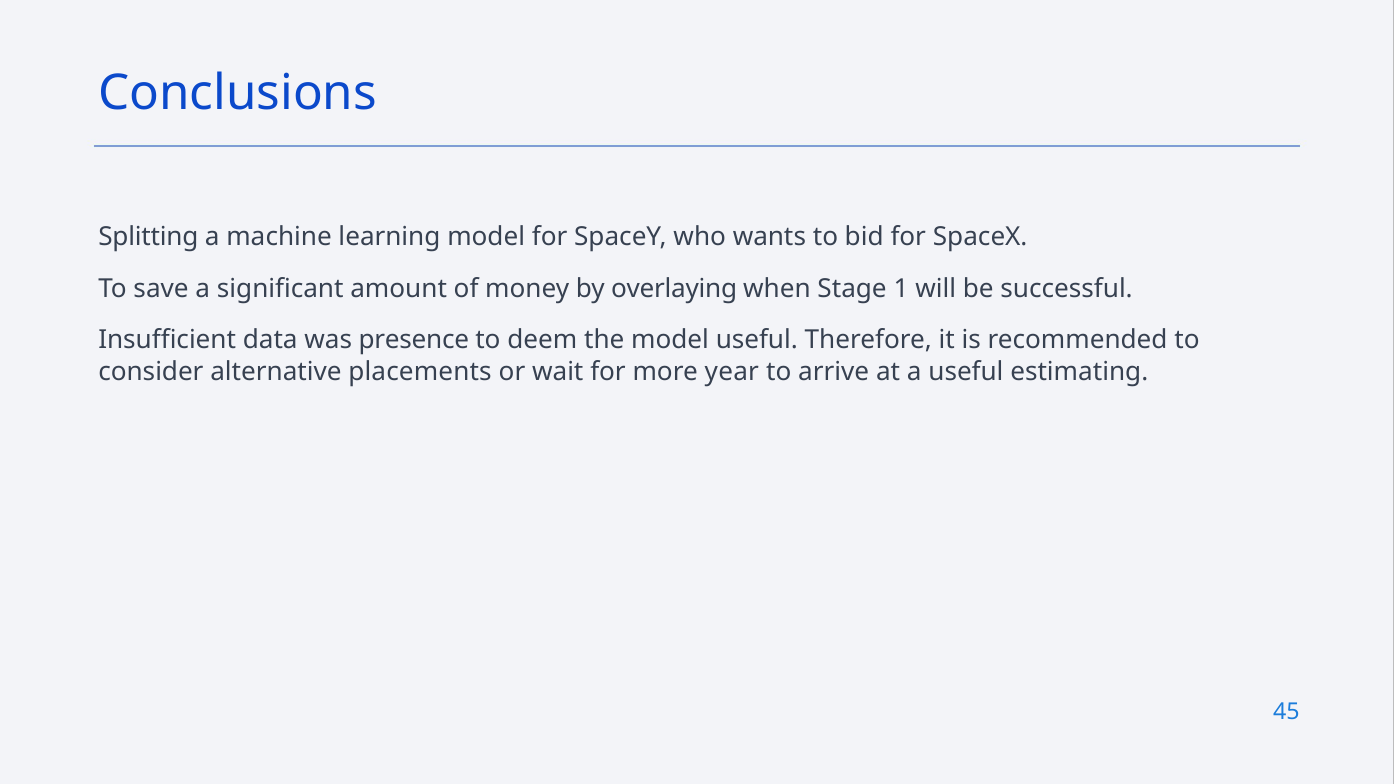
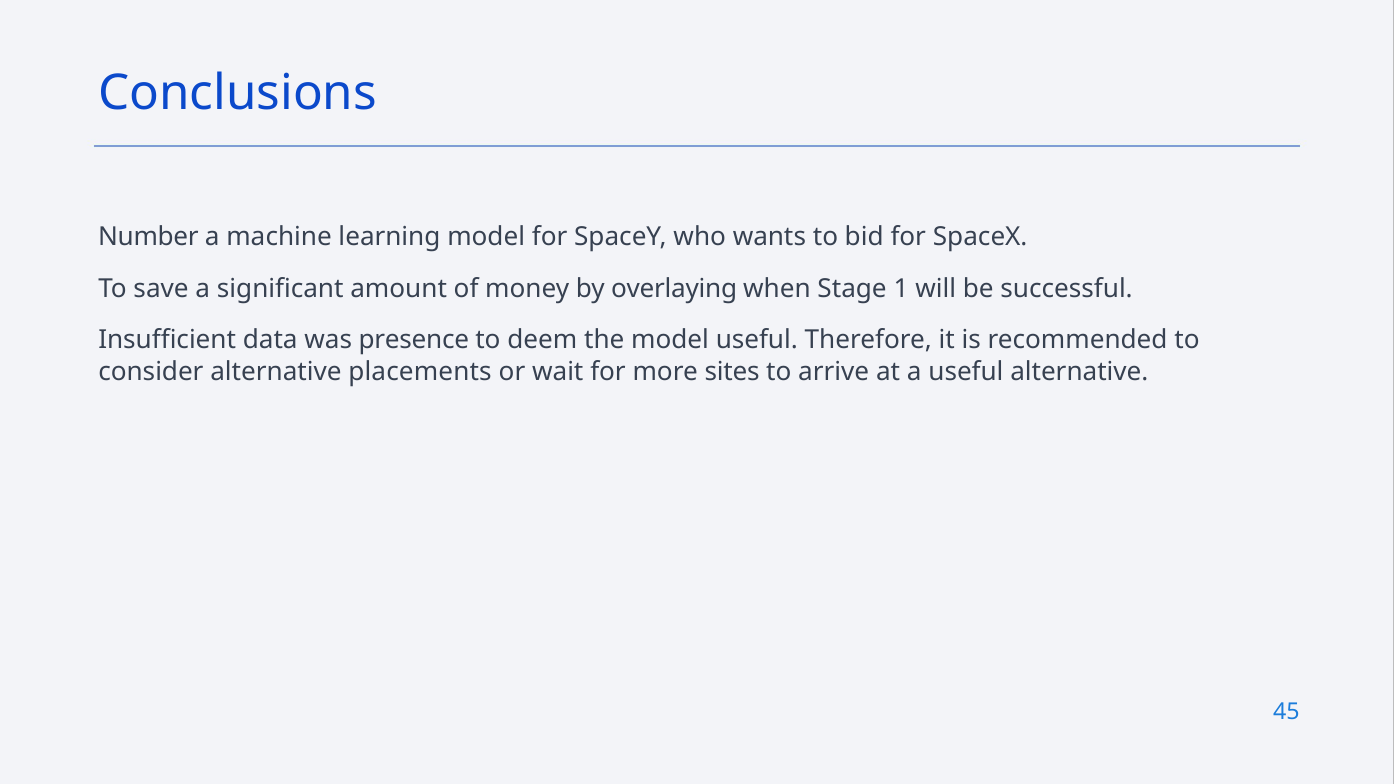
Splitting: Splitting -> Number
year: year -> sites
useful estimating: estimating -> alternative
